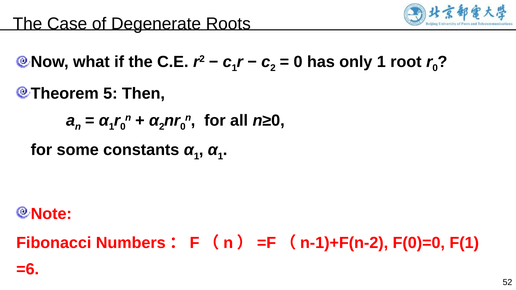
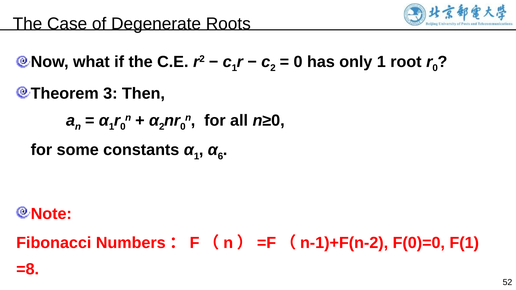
5: 5 -> 3
1 at (221, 156): 1 -> 6
=6: =6 -> =8
